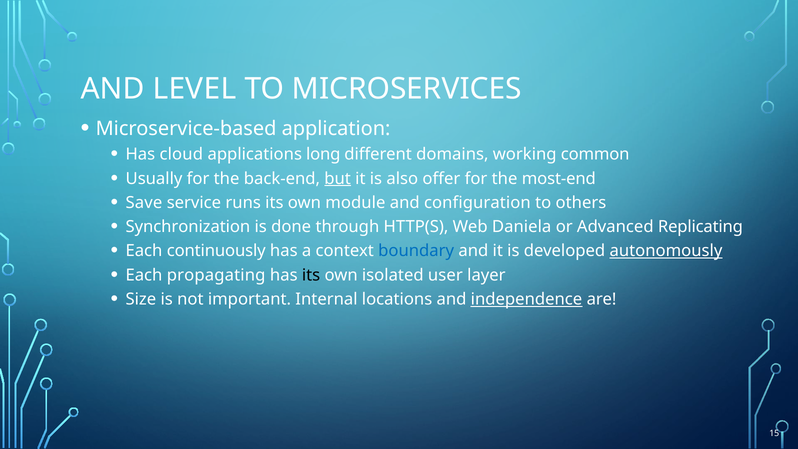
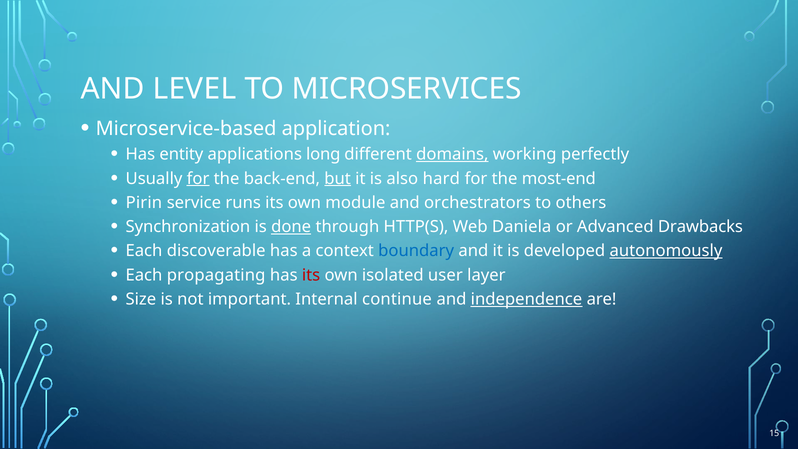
cloud: cloud -> entity
domains underline: none -> present
common: common -> perfectly
for at (198, 178) underline: none -> present
offer: offer -> hard
Save: Save -> Pirin
configuration: configuration -> orchestrators
done underline: none -> present
Replicating: Replicating -> Drawbacks
continuously: continuously -> discoverable
its at (311, 275) colour: black -> red
locations: locations -> continue
